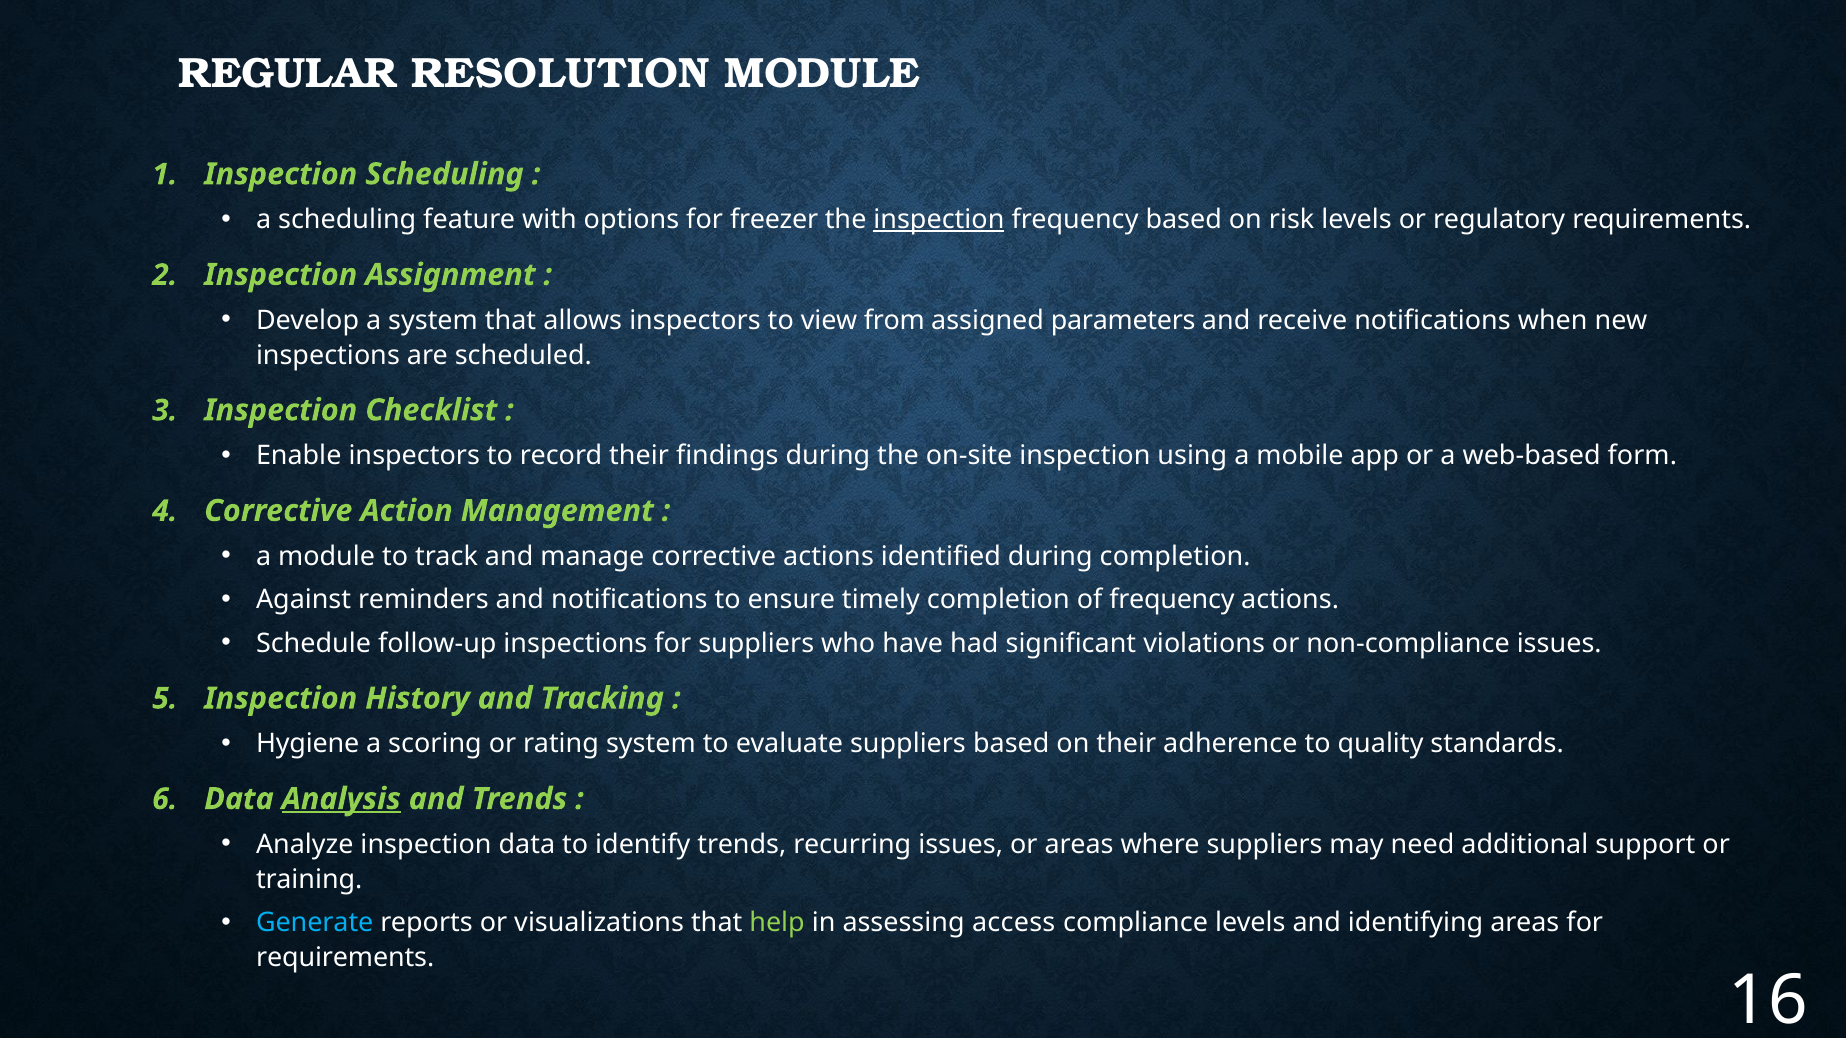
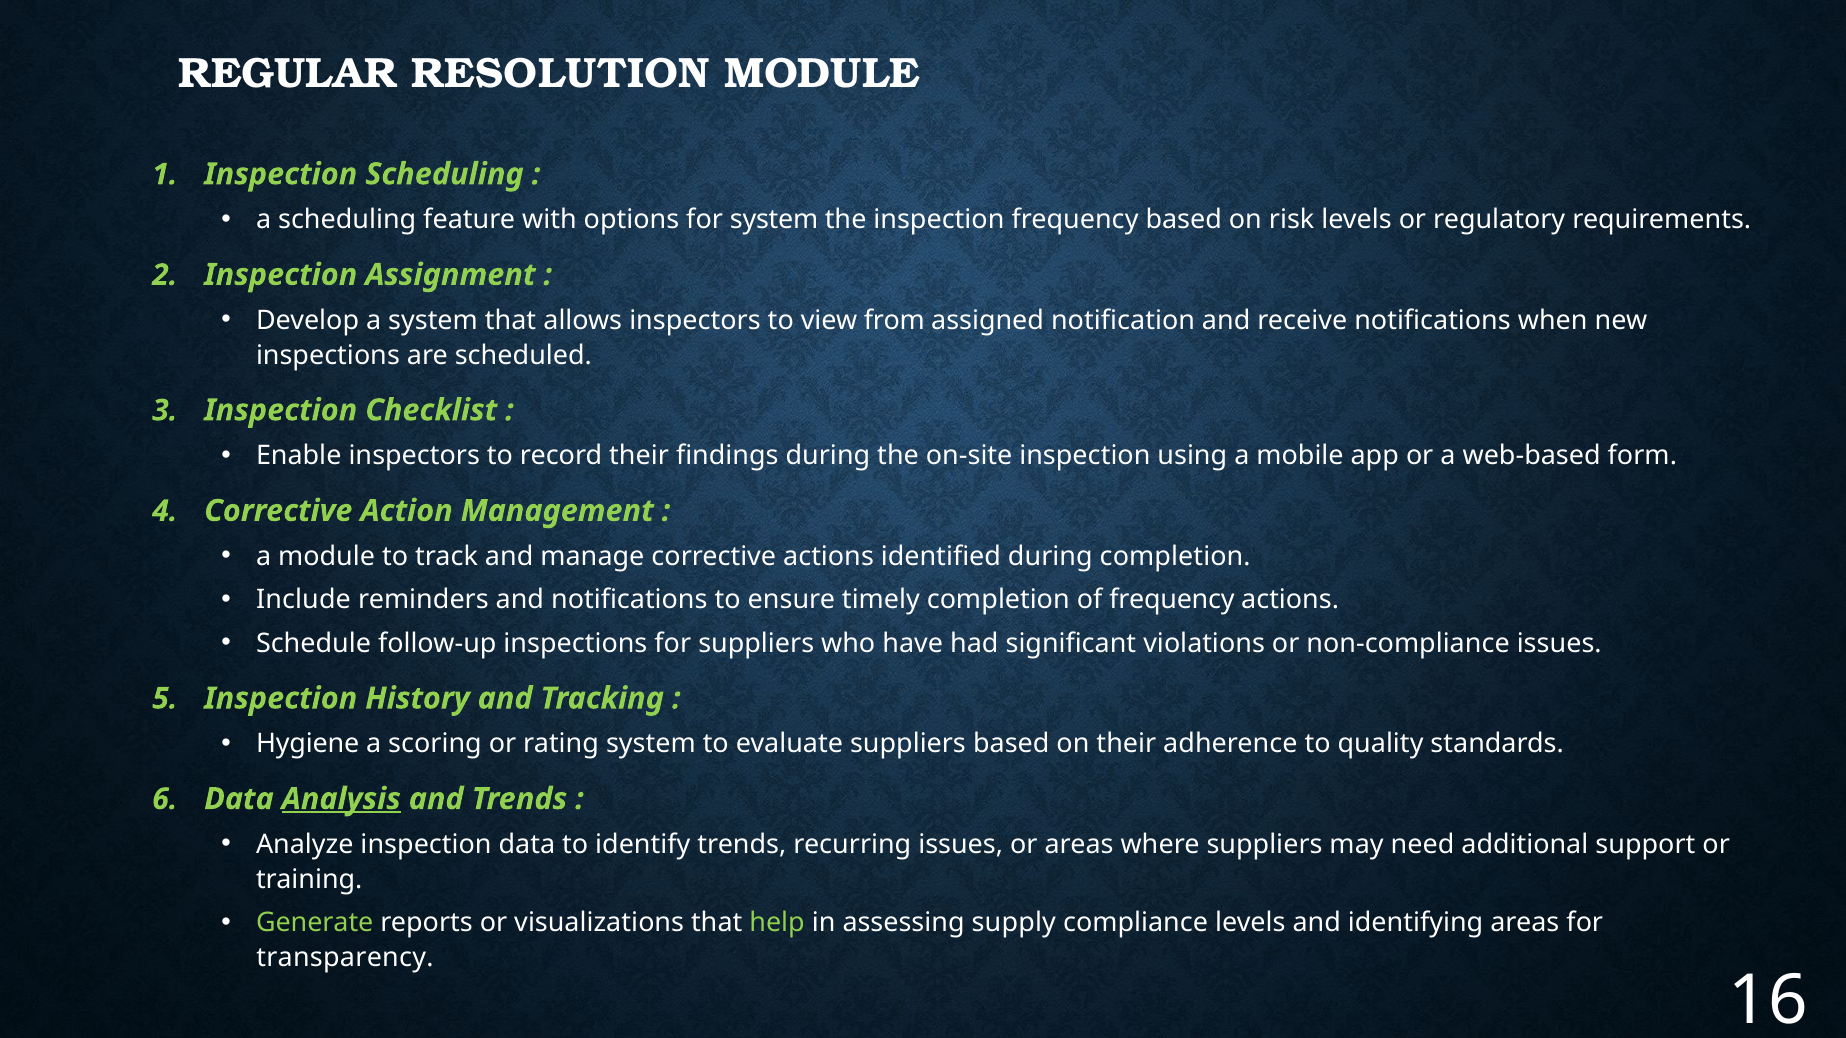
for freezer: freezer -> system
inspection at (939, 220) underline: present -> none
parameters: parameters -> notification
Against: Against -> Include
Generate colour: light blue -> light green
access: access -> supply
requirements at (345, 958): requirements -> transparency
